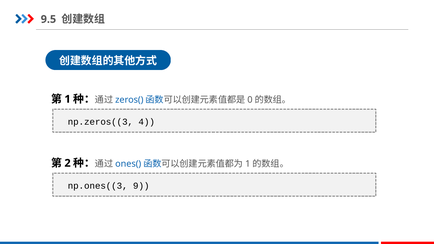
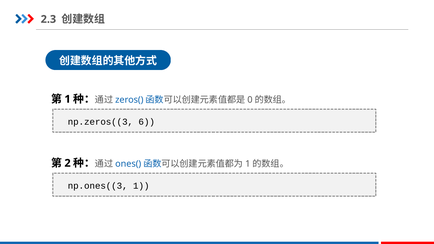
9.5: 9.5 -> 2.3
4: 4 -> 6
np.ones((3 9: 9 -> 1
